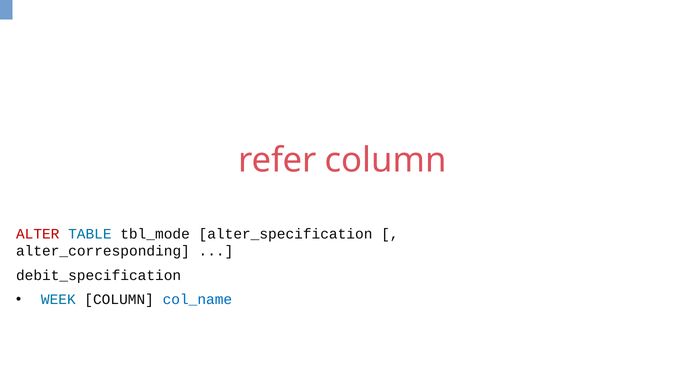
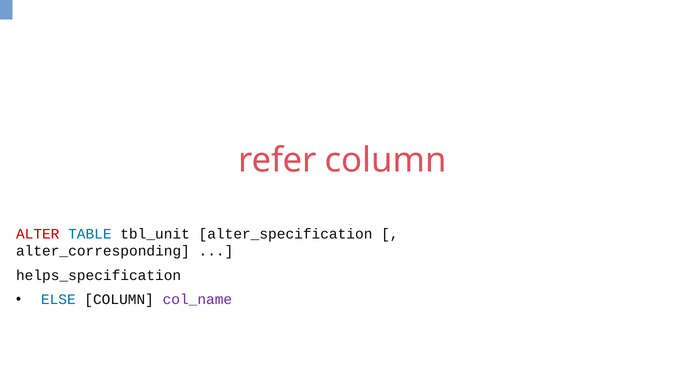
tbl_mode: tbl_mode -> tbl_unit
debit_specification: debit_specification -> helps_specification
WEEK: WEEK -> ELSE
col_name colour: blue -> purple
